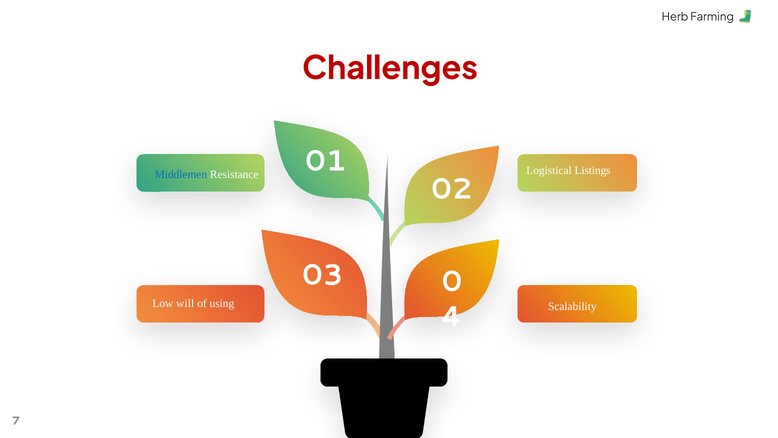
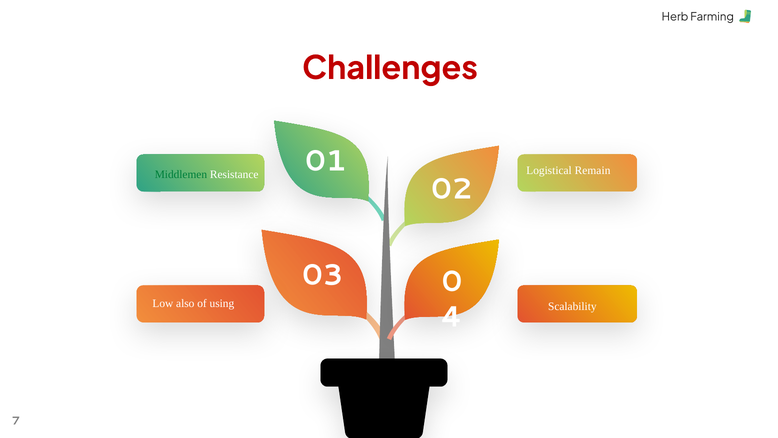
Listings: Listings -> Remain
Middlemen colour: blue -> green
will: will -> also
